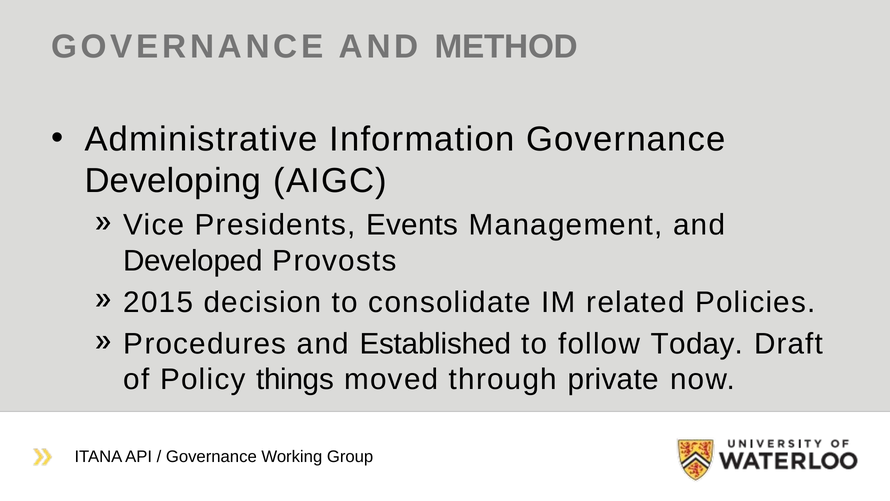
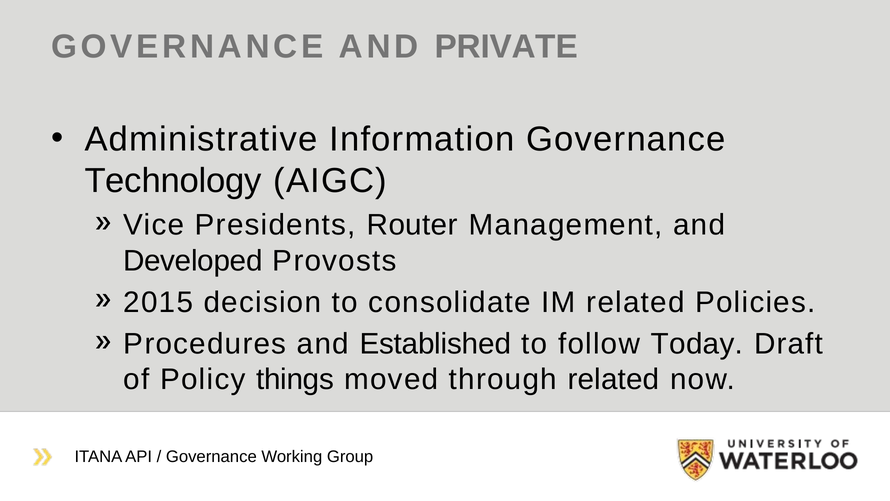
METHOD: METHOD -> PRIVATE
Developing: Developing -> Technology
Events: Events -> Router
through private: private -> related
